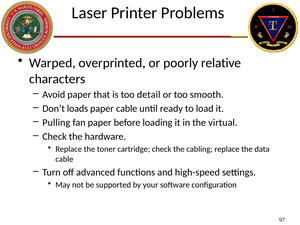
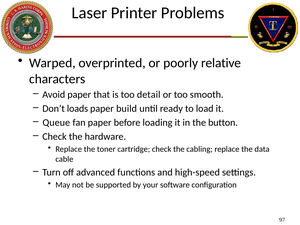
paper cable: cable -> build
Pulling: Pulling -> Queue
virtual: virtual -> button
